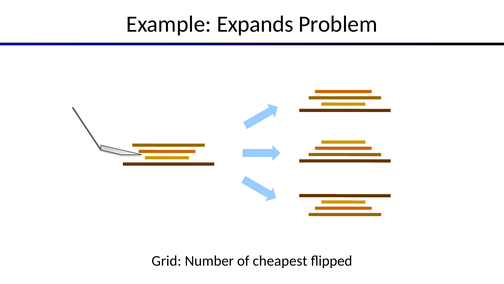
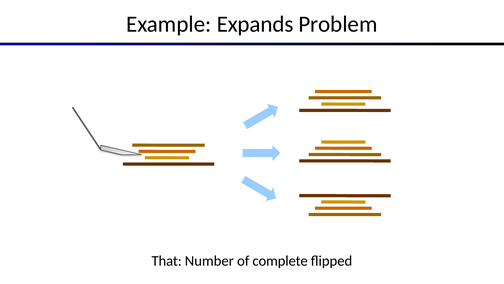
Grid: Grid -> That
cheapest: cheapest -> complete
